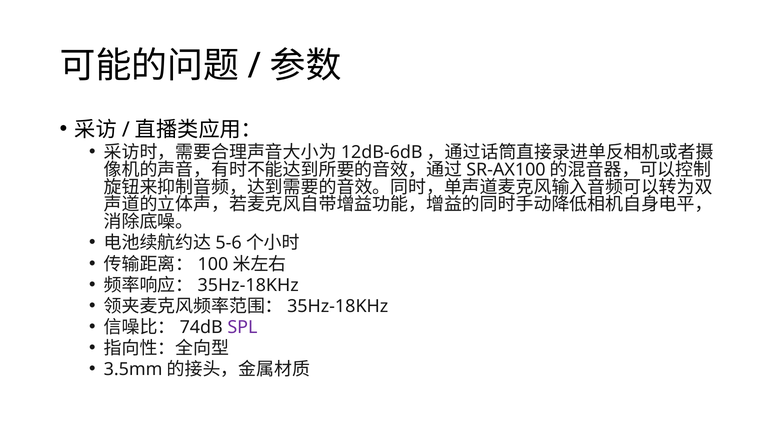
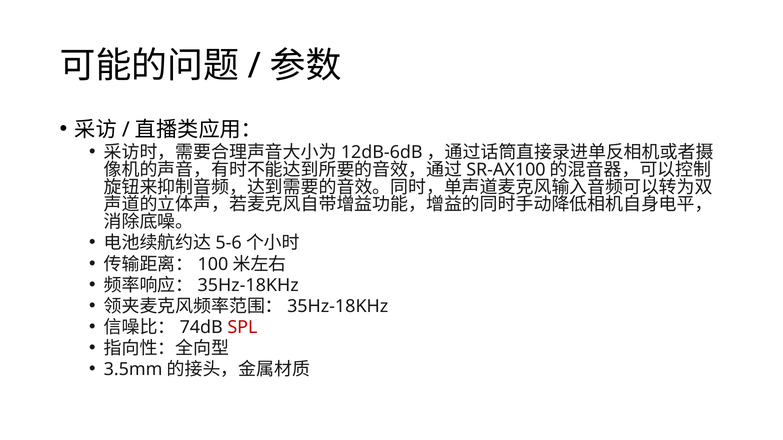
SPL colour: purple -> red
